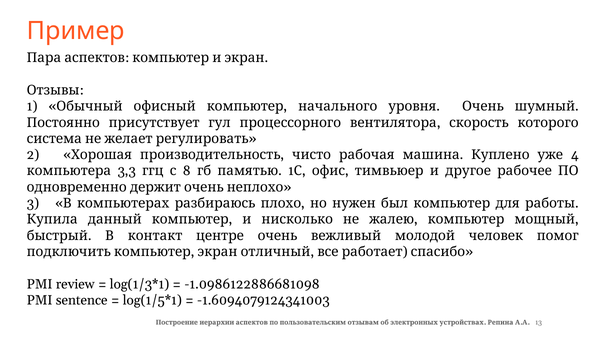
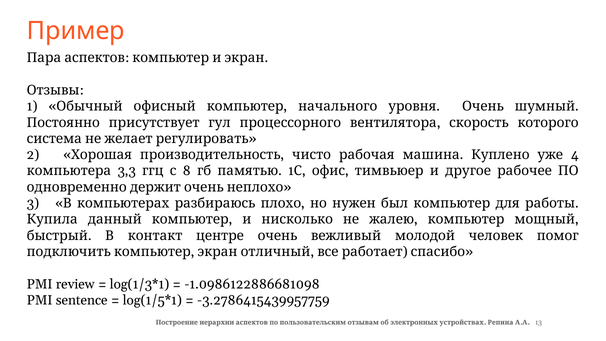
-1.6094079124341003: -1.6094079124341003 -> -3.2786415439957759
